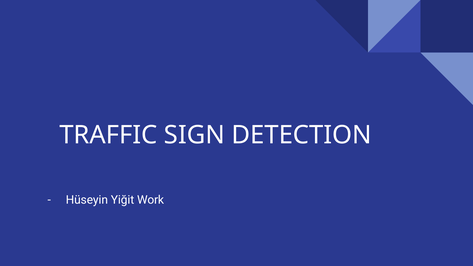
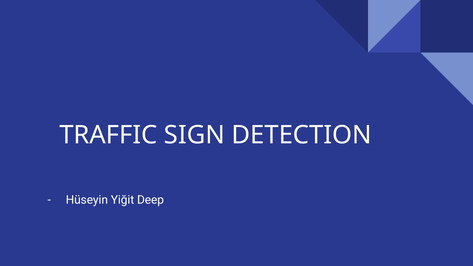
Work: Work -> Deep
